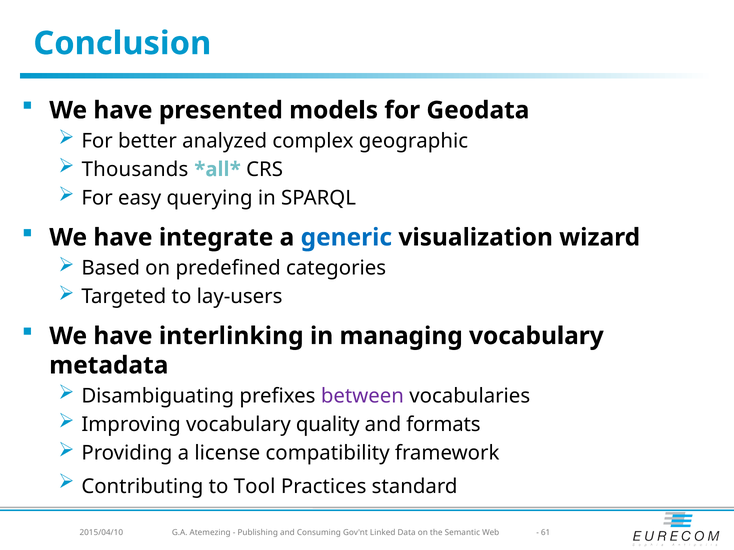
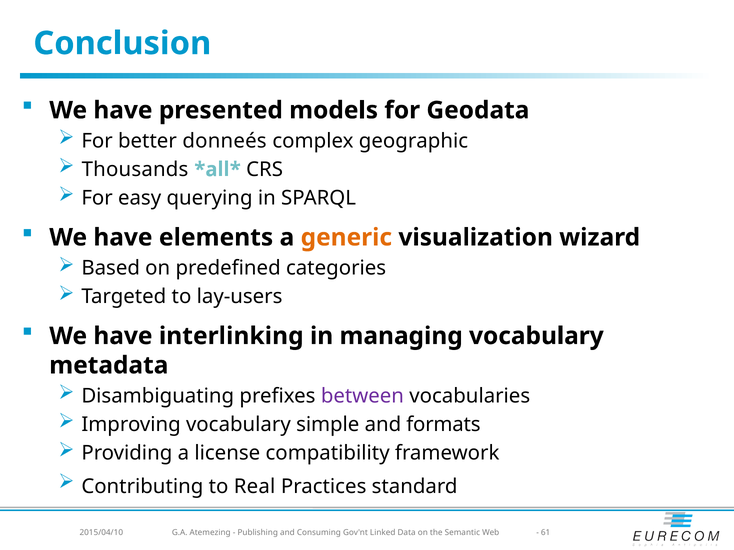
analyzed: analyzed -> donneés
integrate: integrate -> elements
generic colour: blue -> orange
quality: quality -> simple
Tool: Tool -> Real
